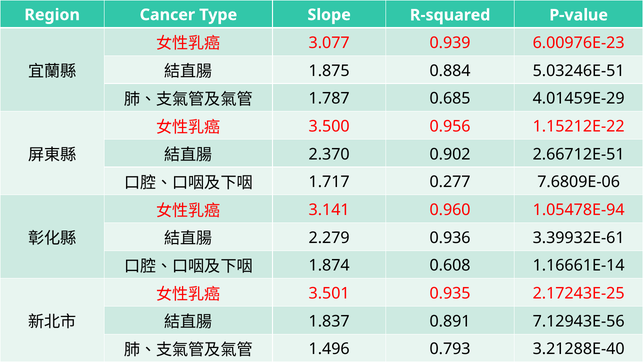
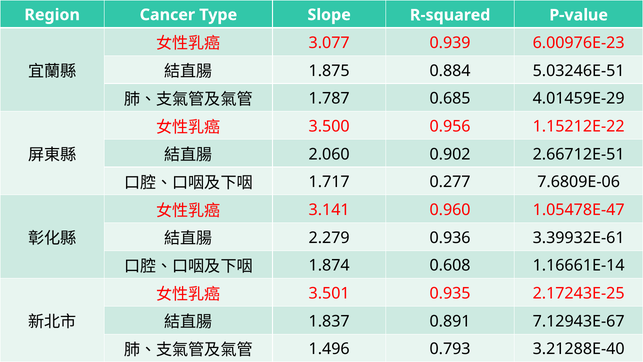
2.370: 2.370 -> 2.060
1.05478E-94: 1.05478E-94 -> 1.05478E-47
7.12943E-56: 7.12943E-56 -> 7.12943E-67
